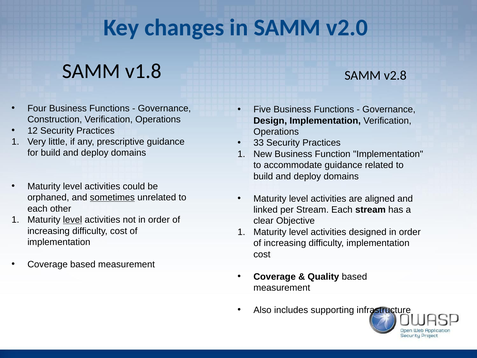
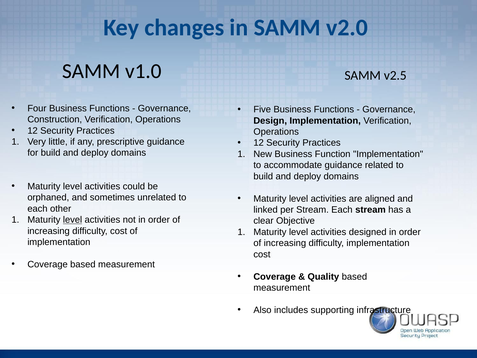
v1.8: v1.8 -> v1.0
v2.8: v2.8 -> v2.5
33 at (259, 143): 33 -> 12
sometimes underline: present -> none
